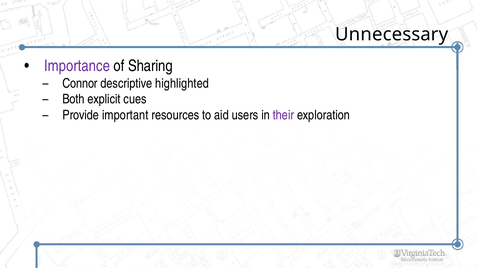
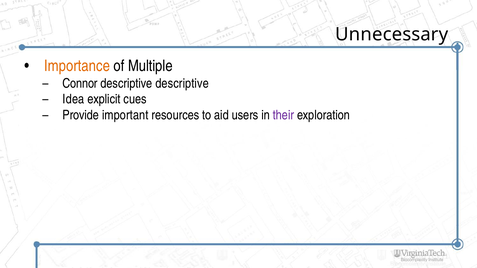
Importance colour: purple -> orange
Sharing: Sharing -> Multiple
descriptive highlighted: highlighted -> descriptive
Both: Both -> Idea
